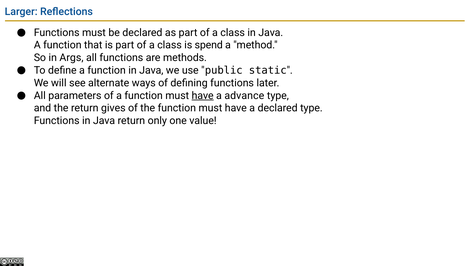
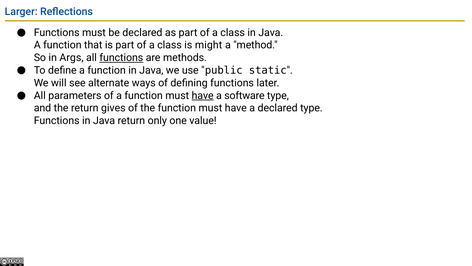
spend: spend -> might
functions at (121, 58) underline: none -> present
advance: advance -> software
